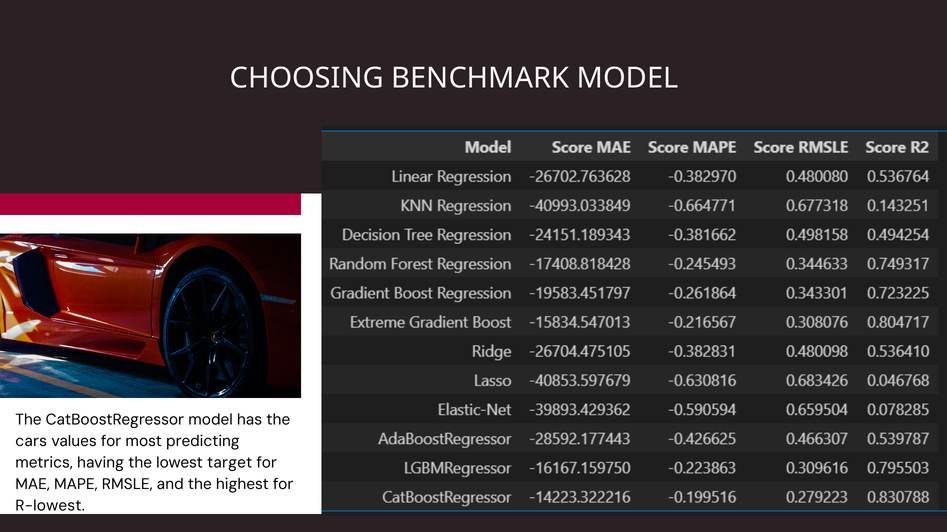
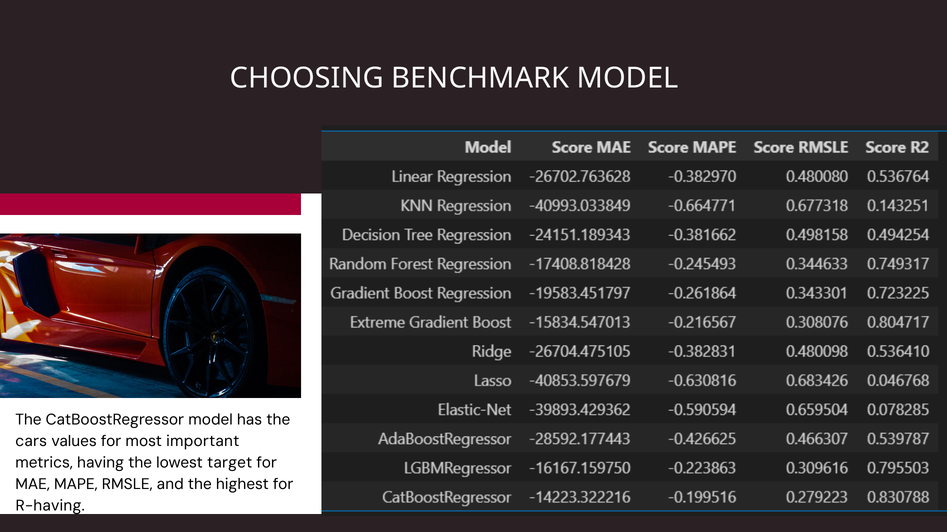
predicting: predicting -> important
R-lowest: R-lowest -> R-having
